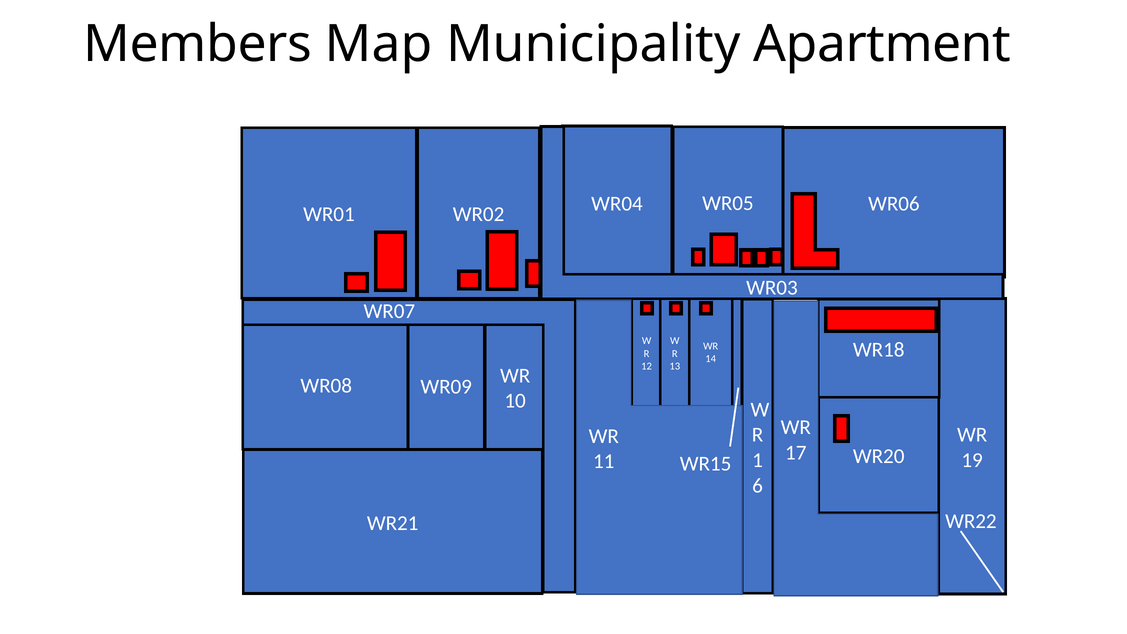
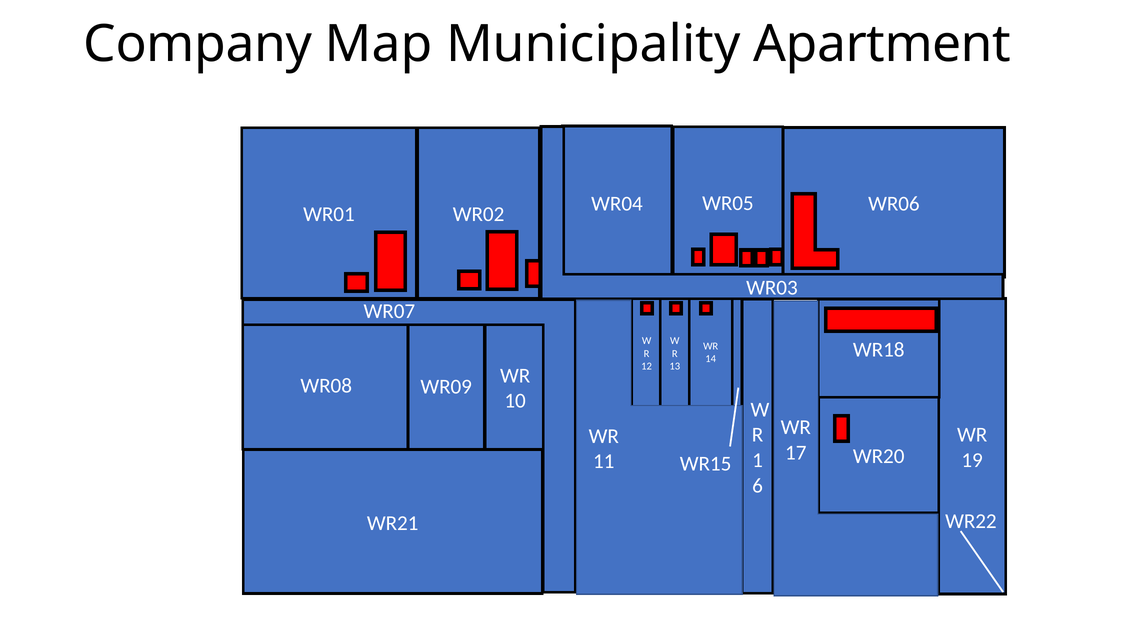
Members: Members -> Company
